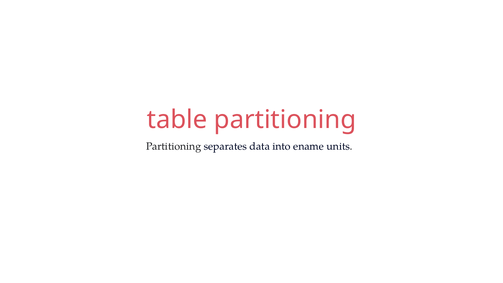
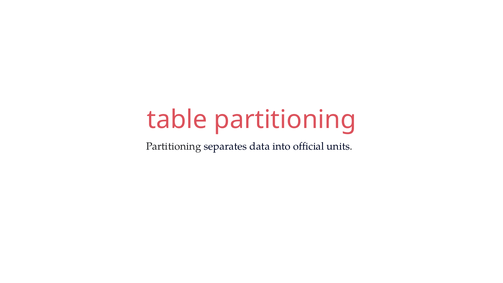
ename: ename -> official
